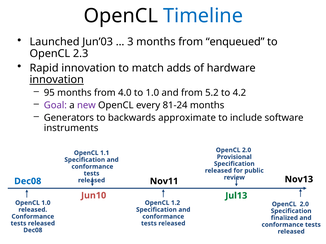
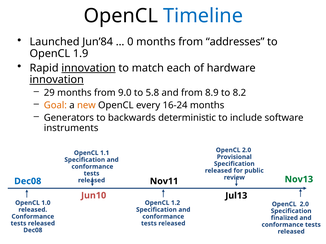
Jun’03: Jun’03 -> Jun’84
3: 3 -> 0
enqueued: enqueued -> addresses
2.3: 2.3 -> 1.9
innovation at (89, 68) underline: none -> present
adds: adds -> each
95: 95 -> 29
4.0: 4.0 -> 9.0
to 1.0: 1.0 -> 5.8
5.2: 5.2 -> 8.9
4.2: 4.2 -> 8.2
Goal colour: purple -> orange
new colour: purple -> orange
81-24: 81-24 -> 16-24
approximate: approximate -> deterministic
Nov13 colour: black -> green
Jul13 colour: green -> black
